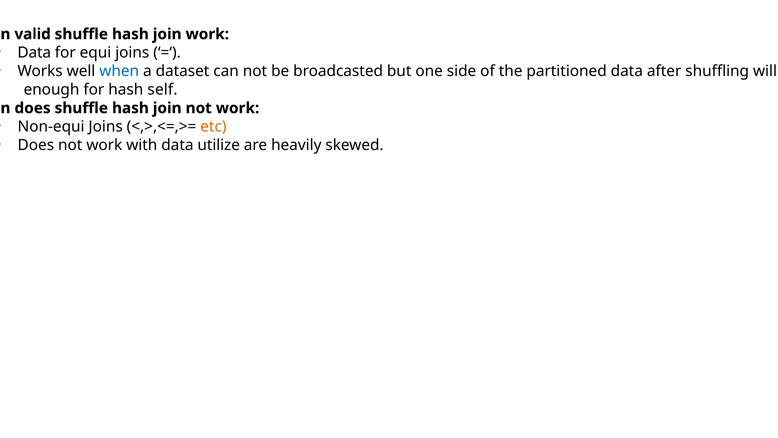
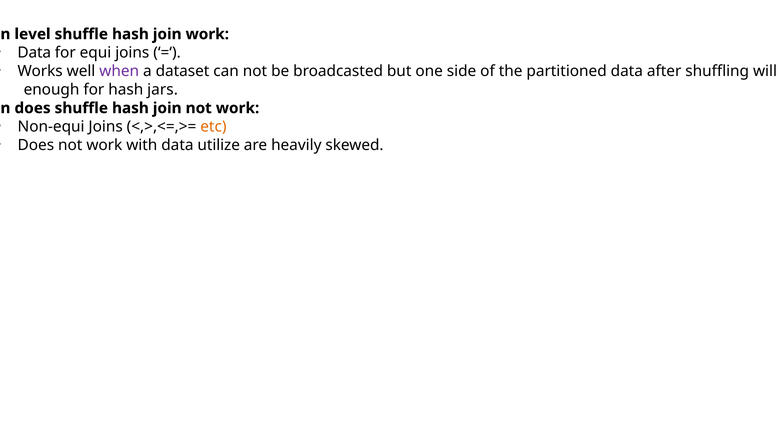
valid: valid -> level
when at (119, 71) colour: blue -> purple
self: self -> jars
